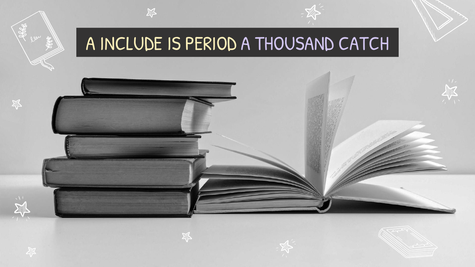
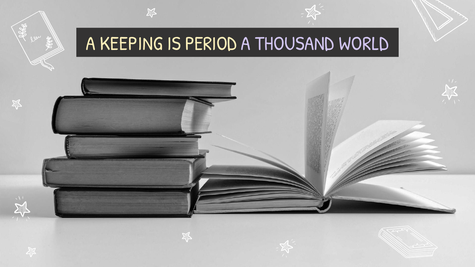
INCLUDE: INCLUDE -> KEEPING
CATCH: CATCH -> WORLD
